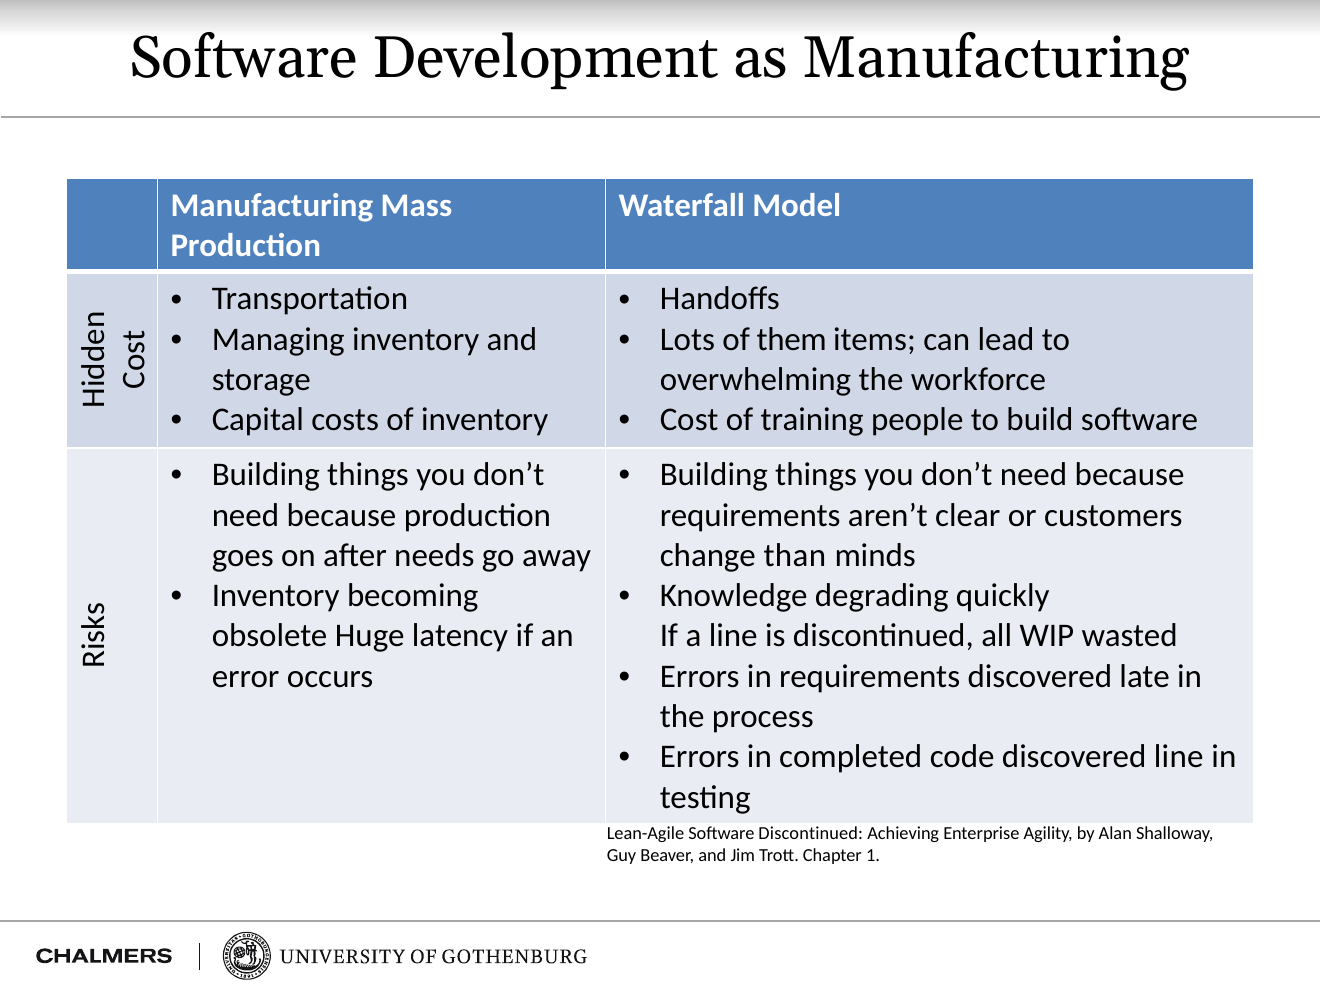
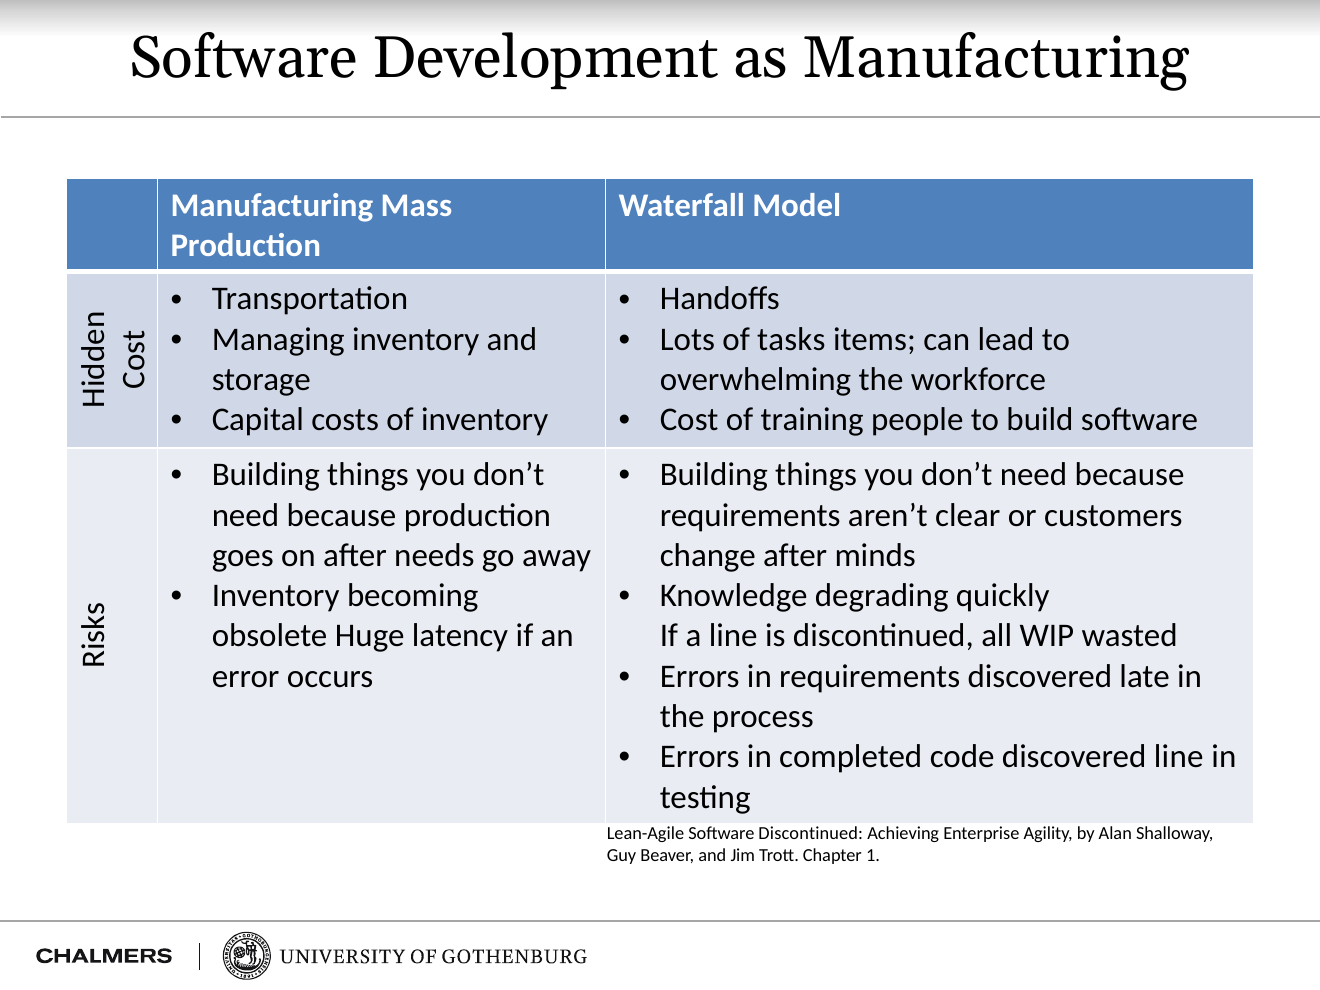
them: them -> tasks
change than: than -> after
